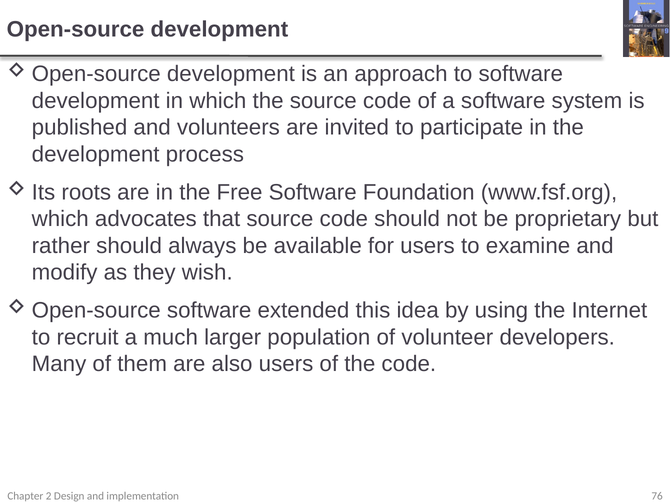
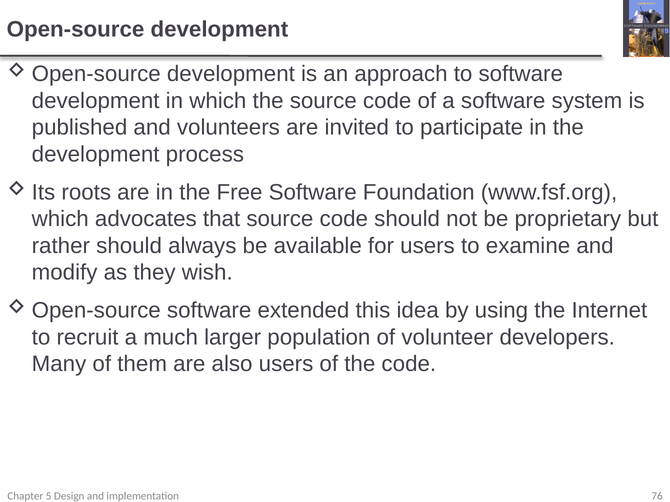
2: 2 -> 5
